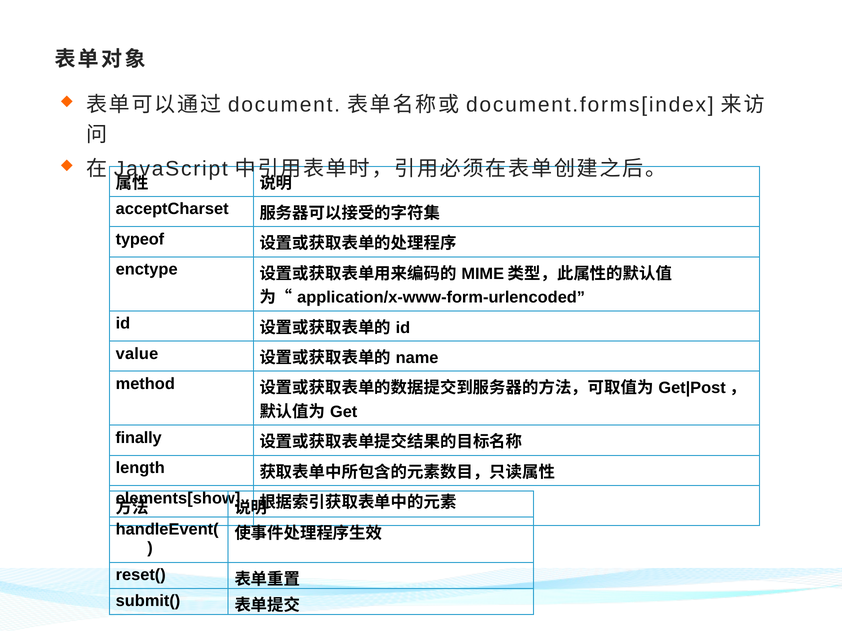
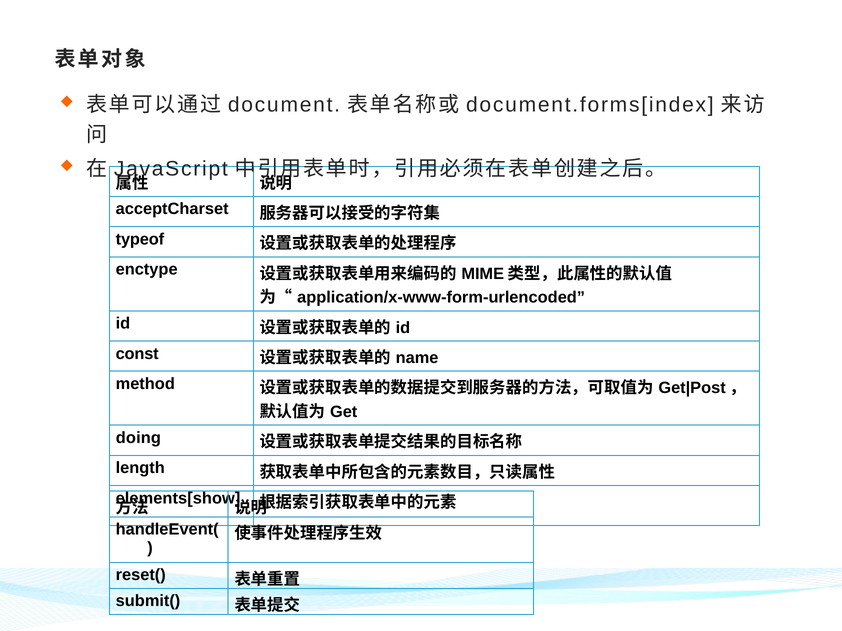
value: value -> const
finally: finally -> doing
